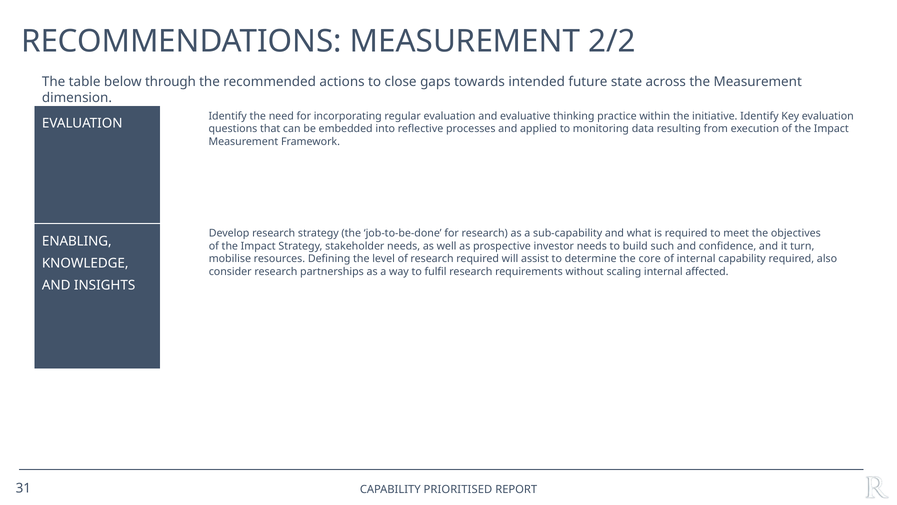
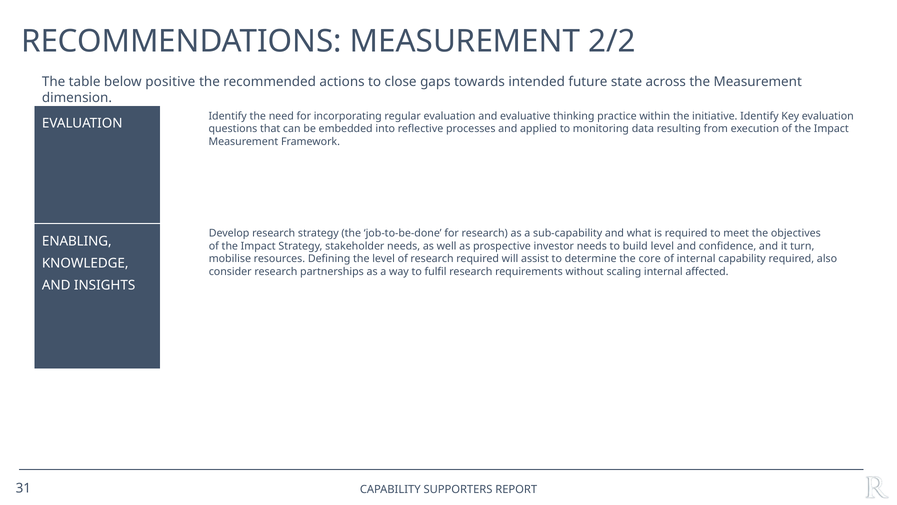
through: through -> positive
build such: such -> level
PRIORITISED: PRIORITISED -> SUPPORTERS
